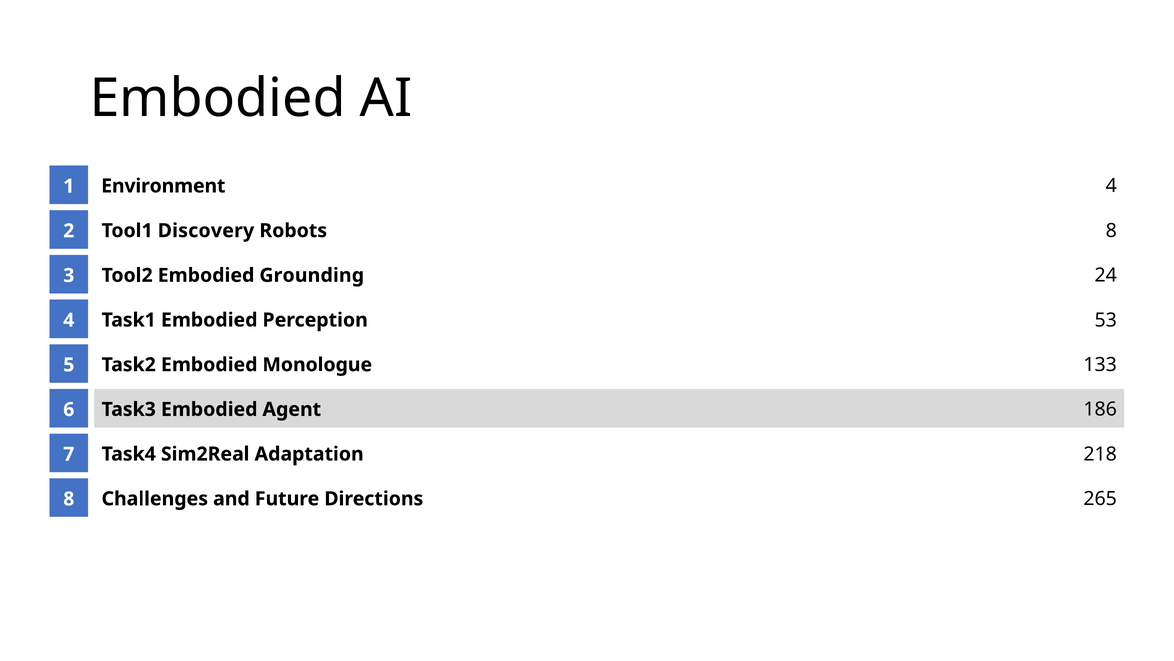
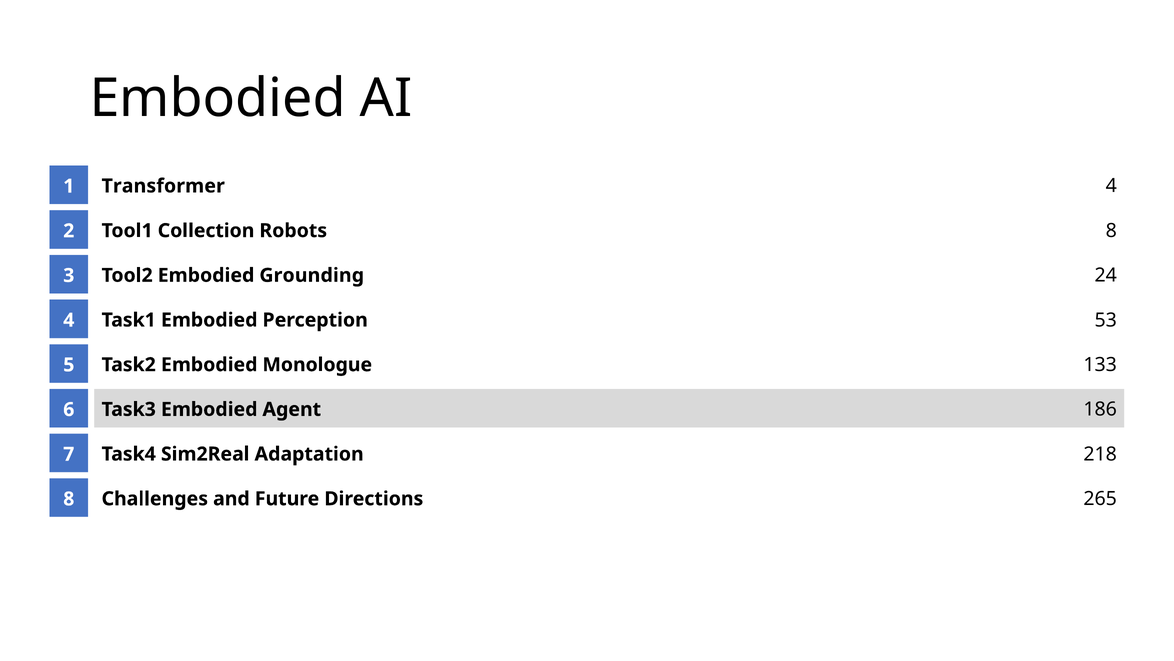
Environment: Environment -> Transformer
Discovery: Discovery -> Collection
